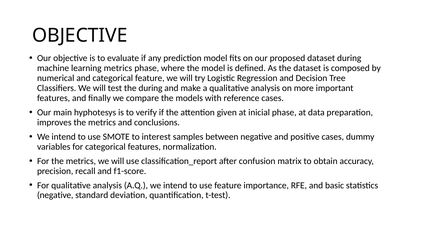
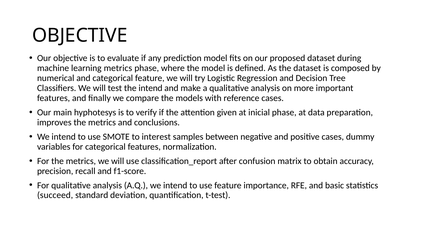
the during: during -> intend
negative at (55, 195): negative -> succeed
